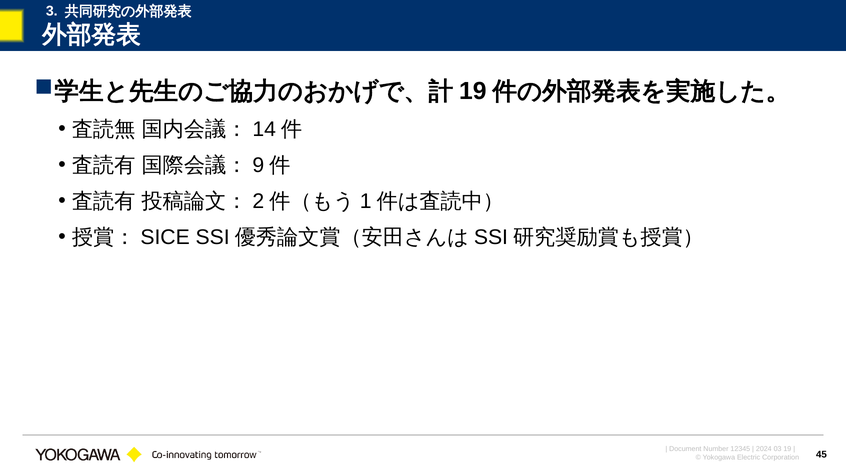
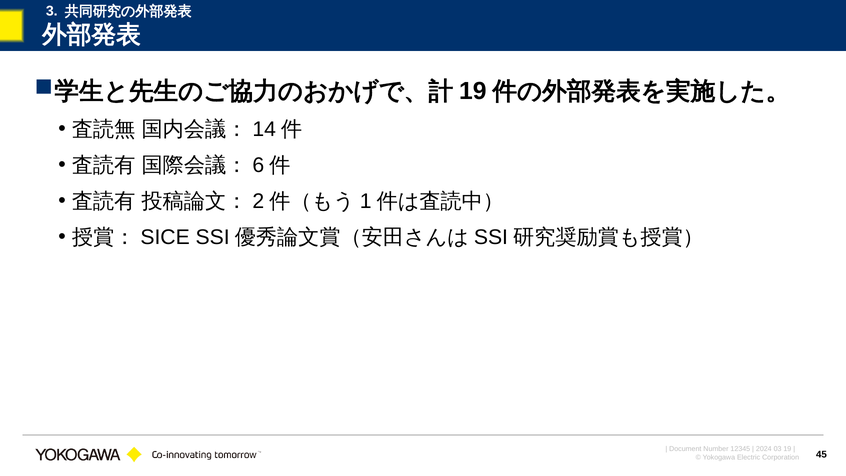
9: 9 -> 6
